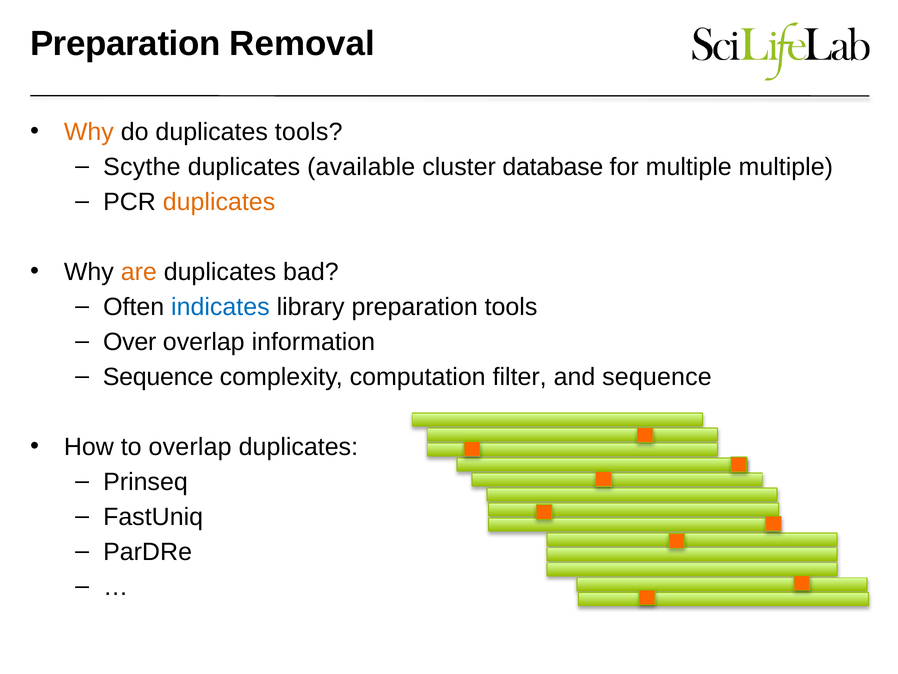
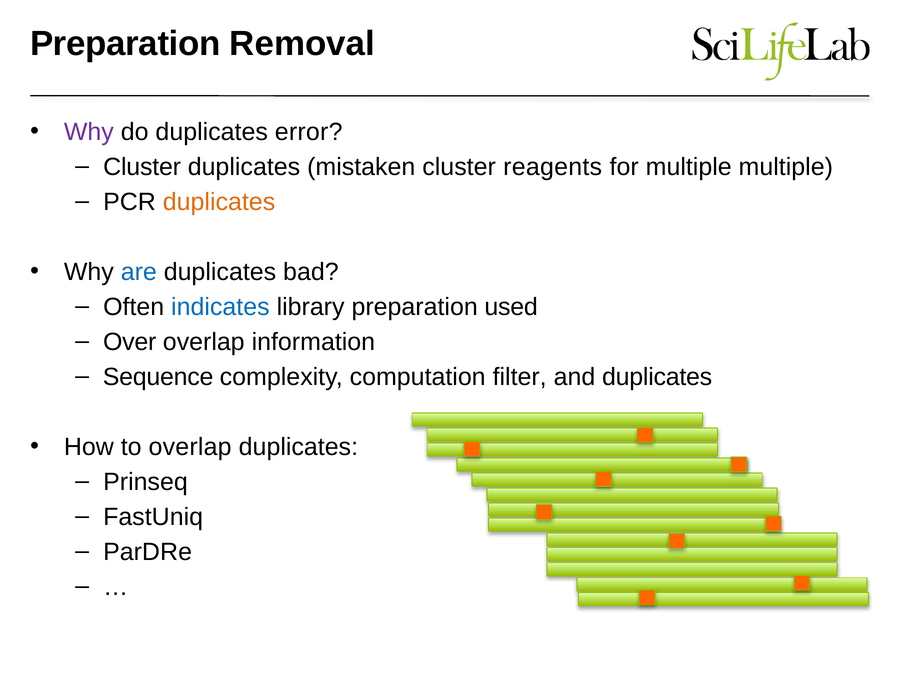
Why at (89, 132) colour: orange -> purple
duplicates tools: tools -> error
Scythe at (142, 167): Scythe -> Cluster
available: available -> mistaken
database: database -> reagents
are colour: orange -> blue
preparation tools: tools -> used
and sequence: sequence -> duplicates
